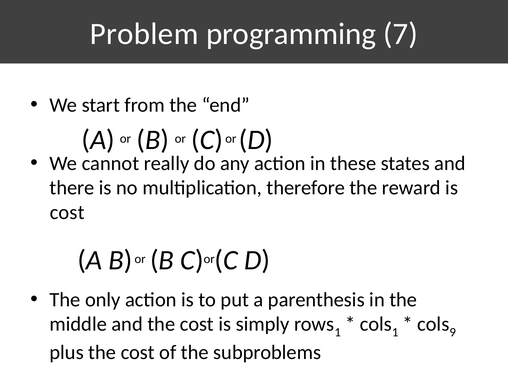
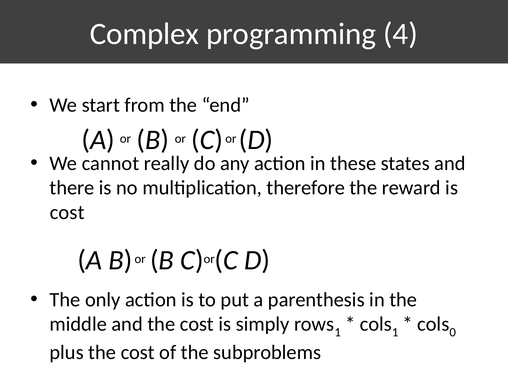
Problem: Problem -> Complex
7: 7 -> 4
9: 9 -> 0
